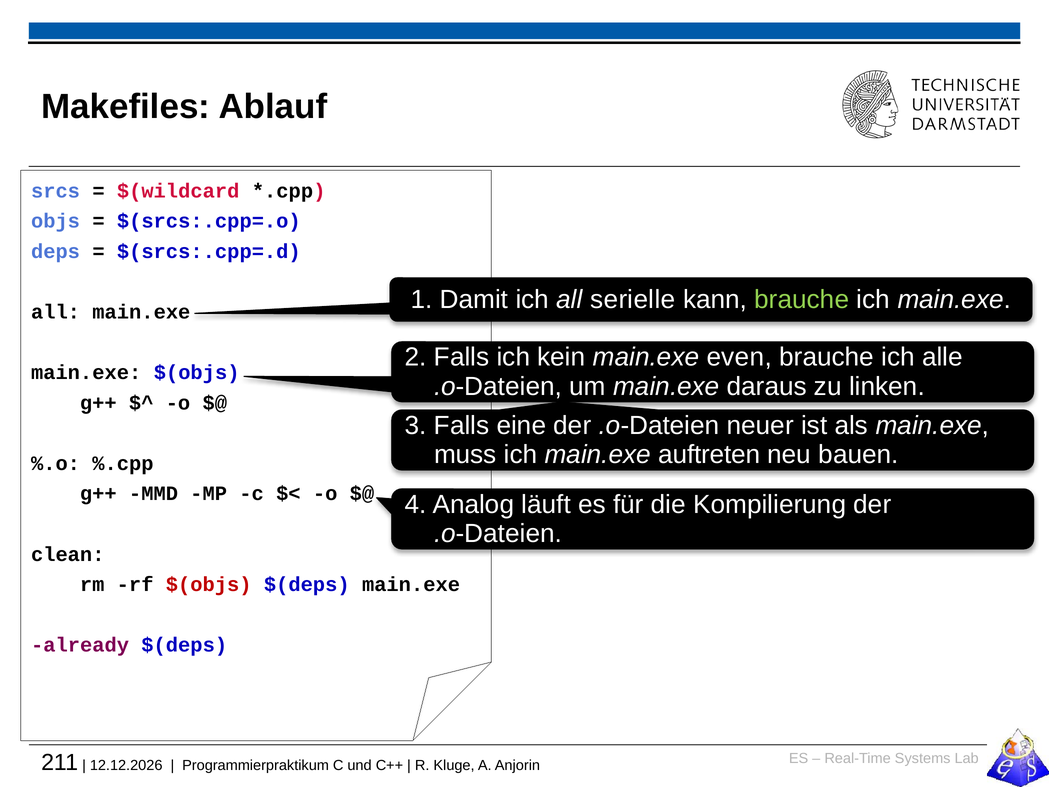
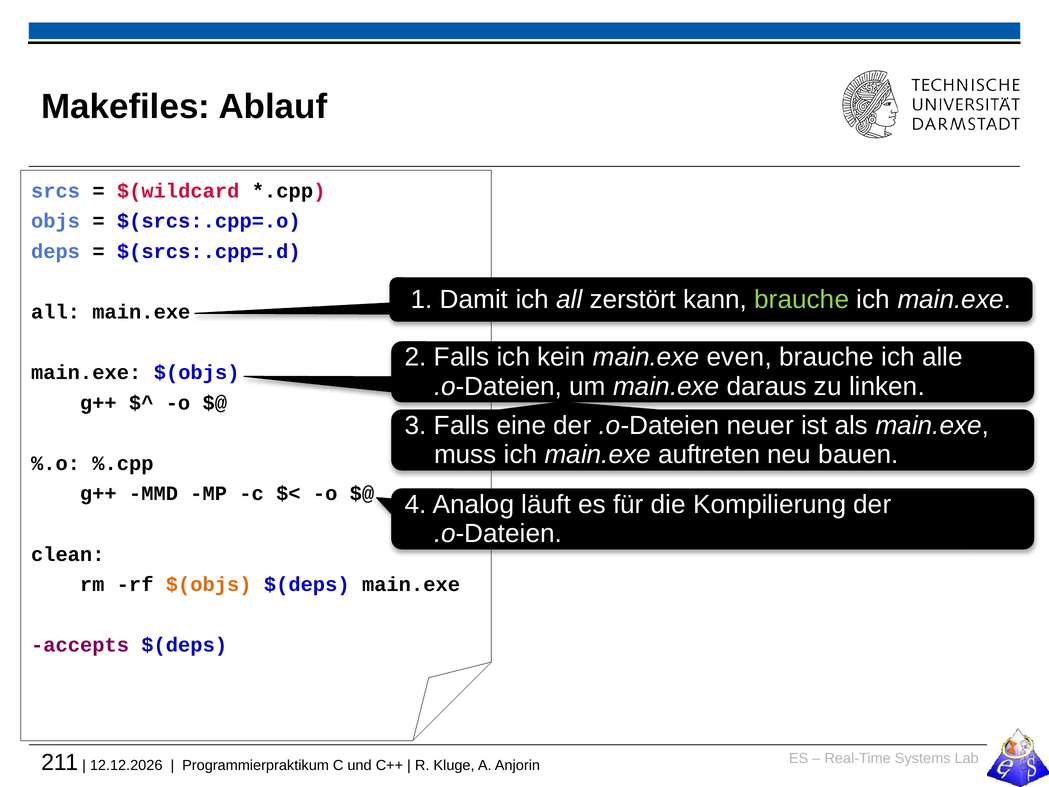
serielle: serielle -> zerstört
$(objs at (209, 584) colour: red -> orange
already: already -> accepts
